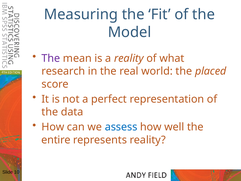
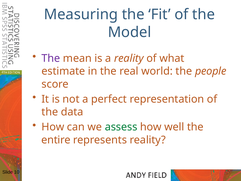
research: research -> estimate
placed: placed -> people
assess colour: blue -> green
